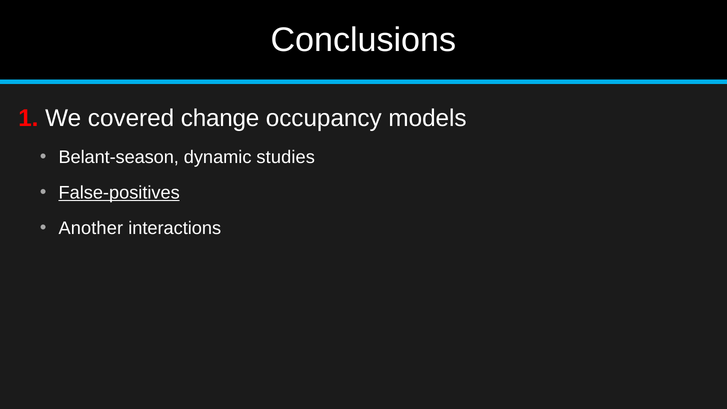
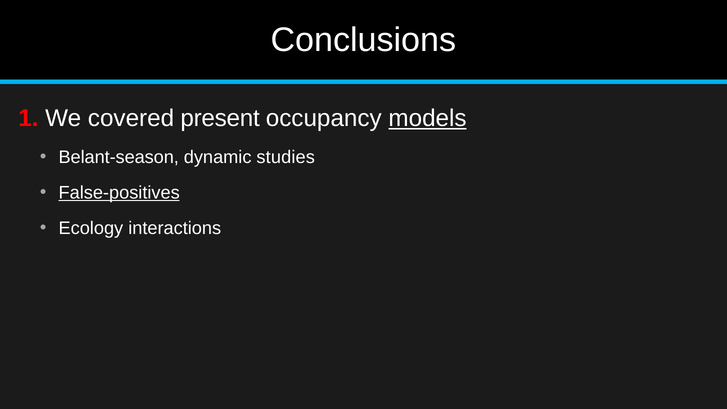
change: change -> present
models underline: none -> present
Another: Another -> Ecology
